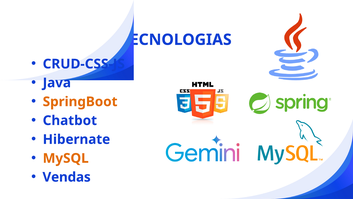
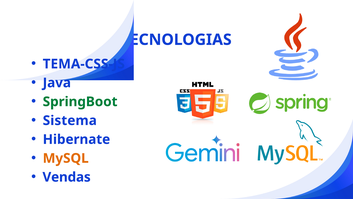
CRUD-CSS-JS: CRUD-CSS-JS -> TEMA-CSS-JS
SpringBoot colour: orange -> green
Chatbot: Chatbot -> Sistema
